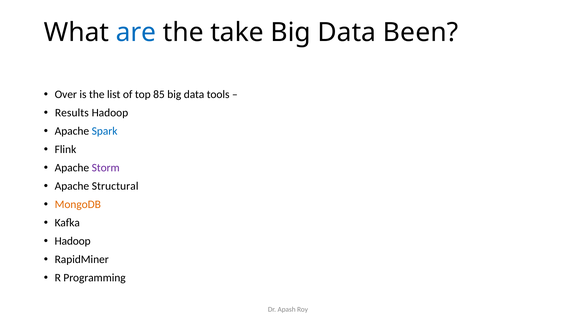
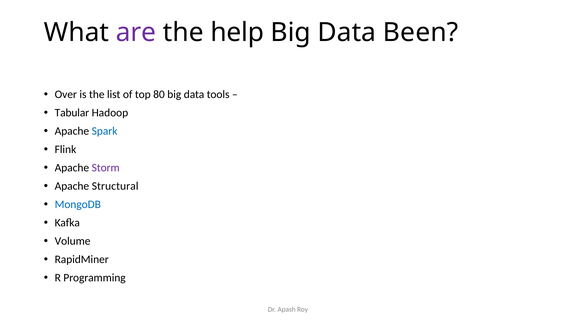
are colour: blue -> purple
take: take -> help
85: 85 -> 80
Results: Results -> Tabular
MongoDB colour: orange -> blue
Hadoop at (73, 241): Hadoop -> Volume
